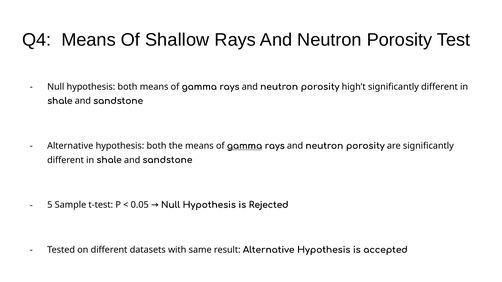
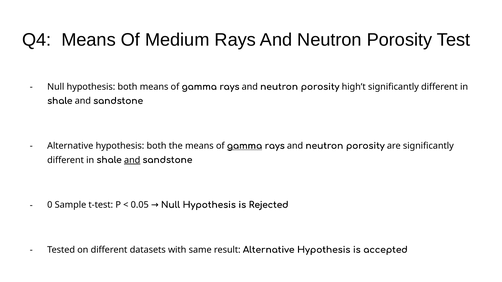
Shallow: Shallow -> Medium
and at (132, 160) underline: none -> present
5: 5 -> 0
